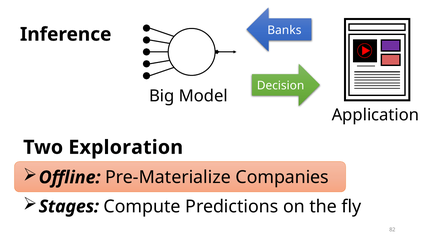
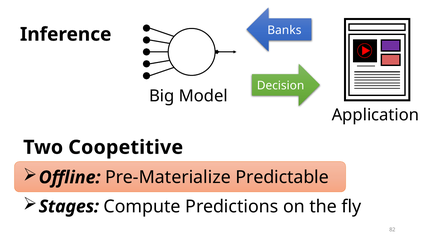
Exploration: Exploration -> Coopetitive
Companies: Companies -> Predictable
